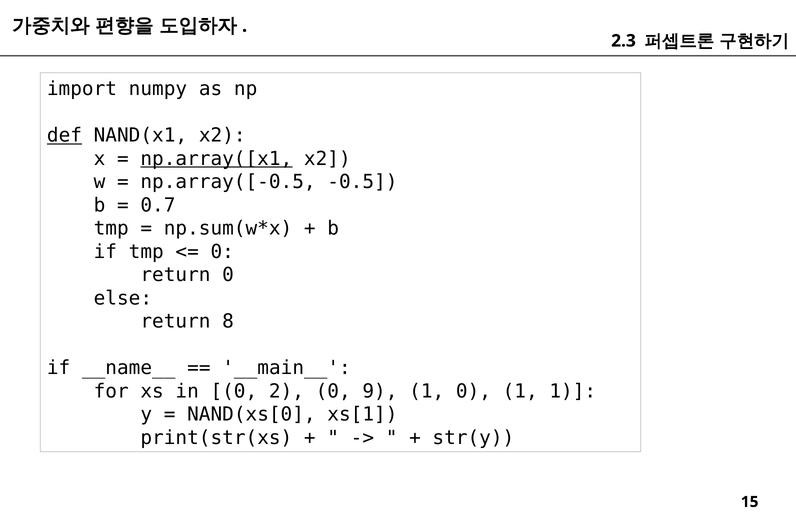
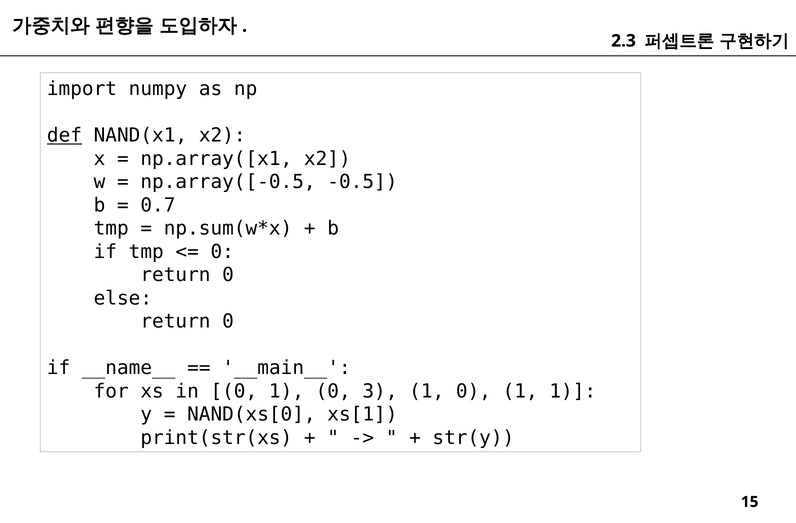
np.array([x1 underline: present -> none
8 at (228, 321): 8 -> 0
in 0 2: 2 -> 1
9: 9 -> 3
